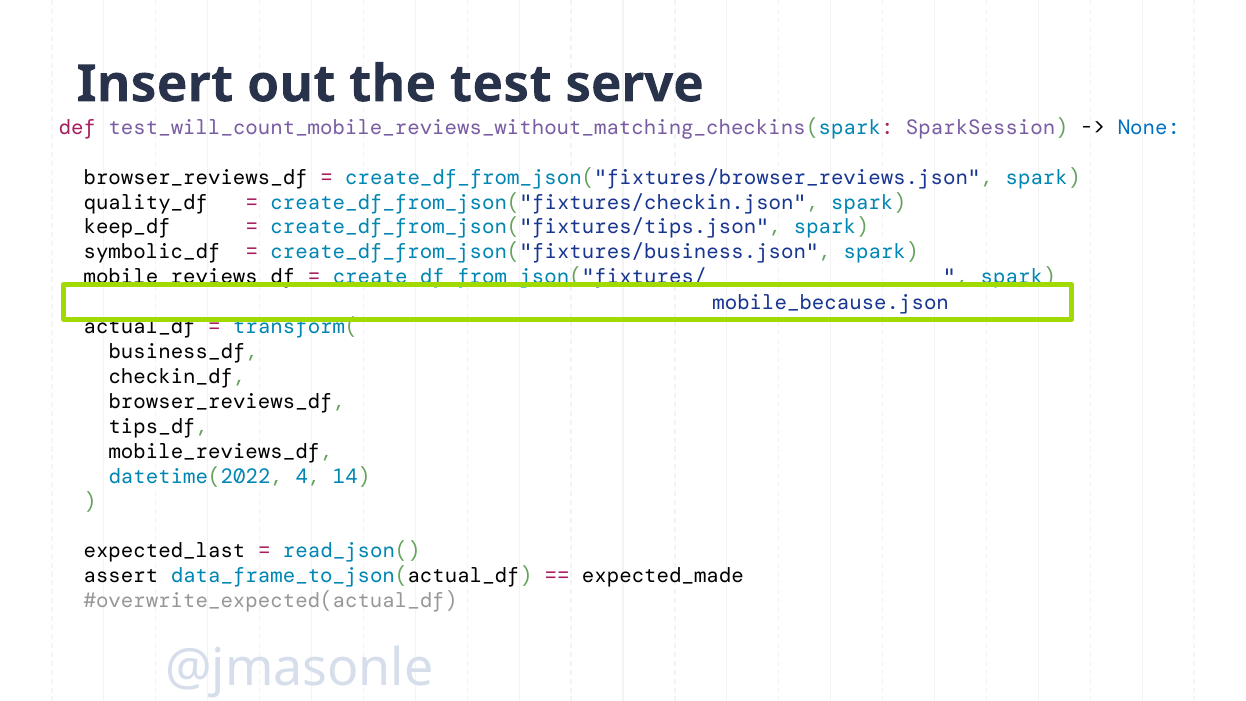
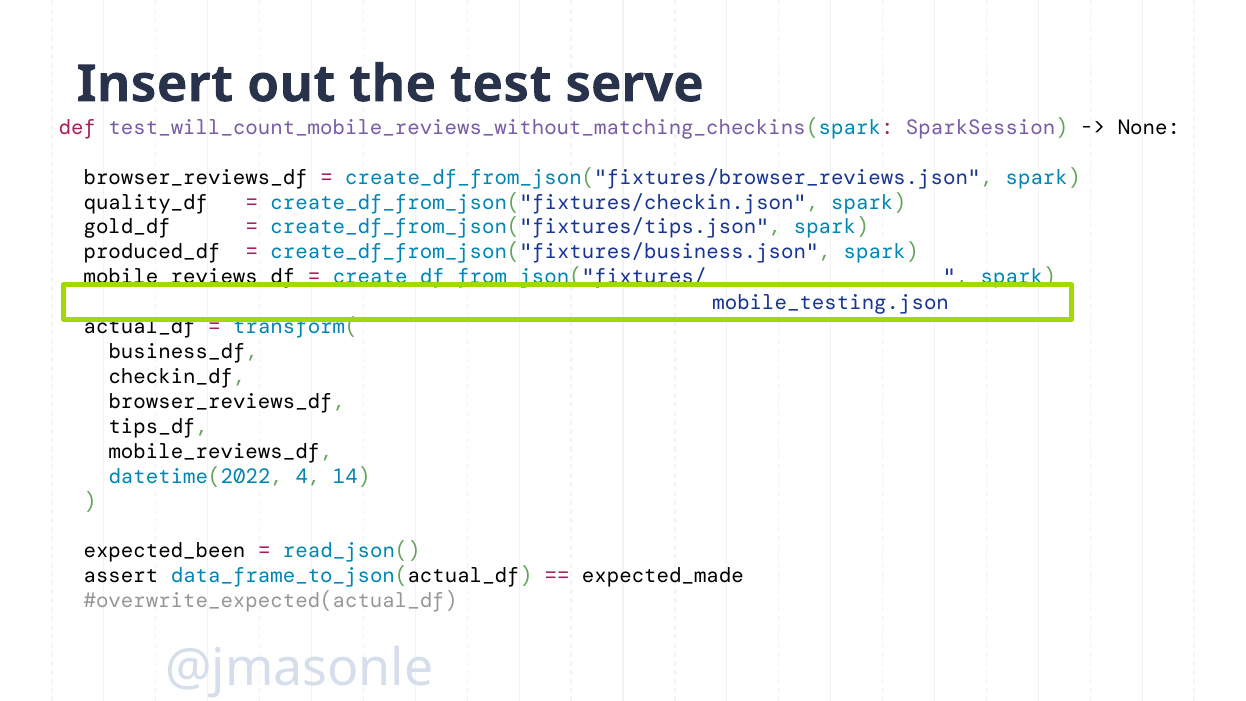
None colour: blue -> black
keep_df: keep_df -> gold_df
symbolic_df: symbolic_df -> produced_df
mobile_because.json: mobile_because.json -> mobile_testing.json
expected_last: expected_last -> expected_been
